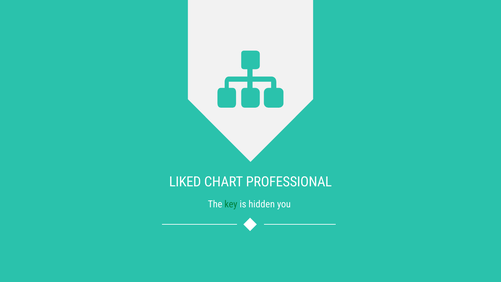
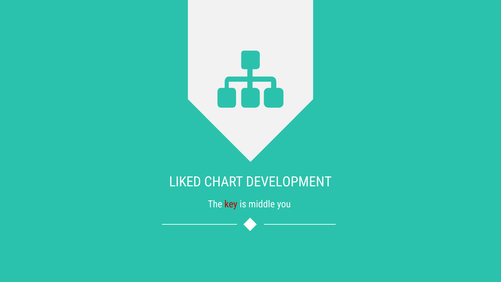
PROFESSIONAL: PROFESSIONAL -> DEVELOPMENT
key colour: green -> red
hidden: hidden -> middle
